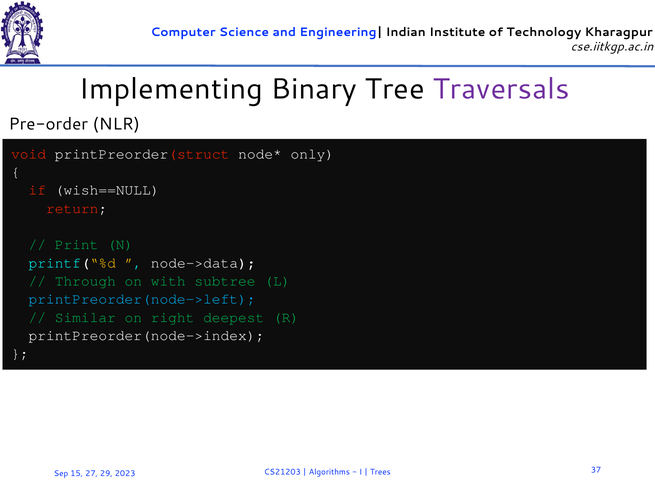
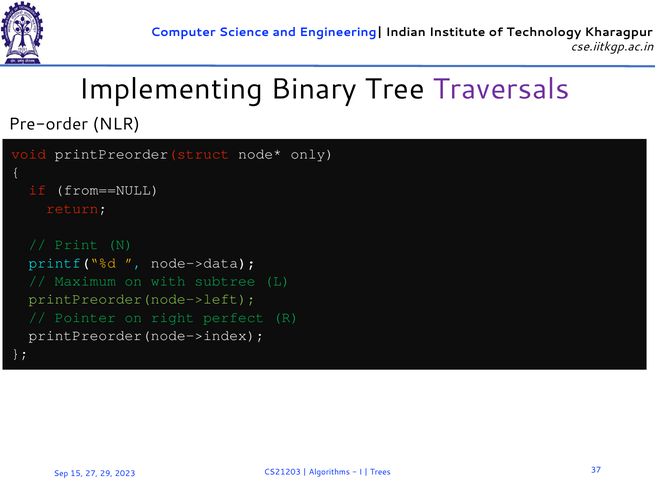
wish==NULL: wish==NULL -> from==NULL
Through: Through -> Maximum
printPreorder(node->left colour: light blue -> light green
Similar: Similar -> Pointer
deepest: deepest -> perfect
